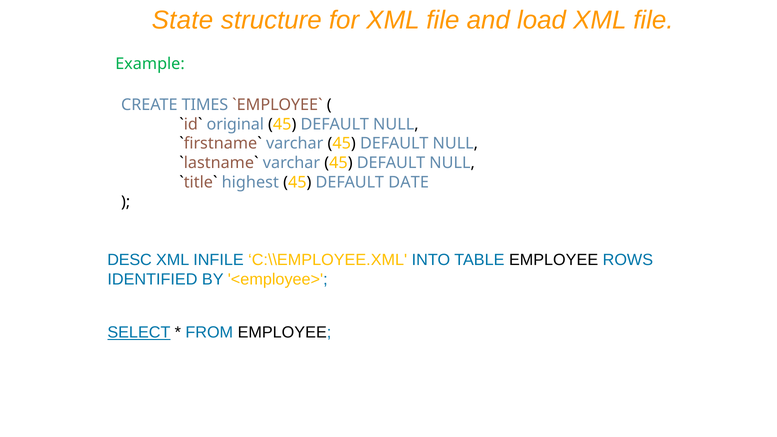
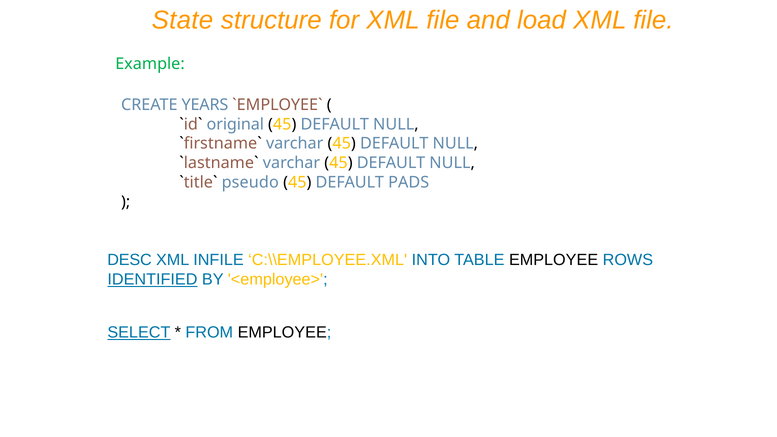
TIMES: TIMES -> YEARS
highest: highest -> pseudo
DATE: DATE -> PADS
IDENTIFIED underline: none -> present
